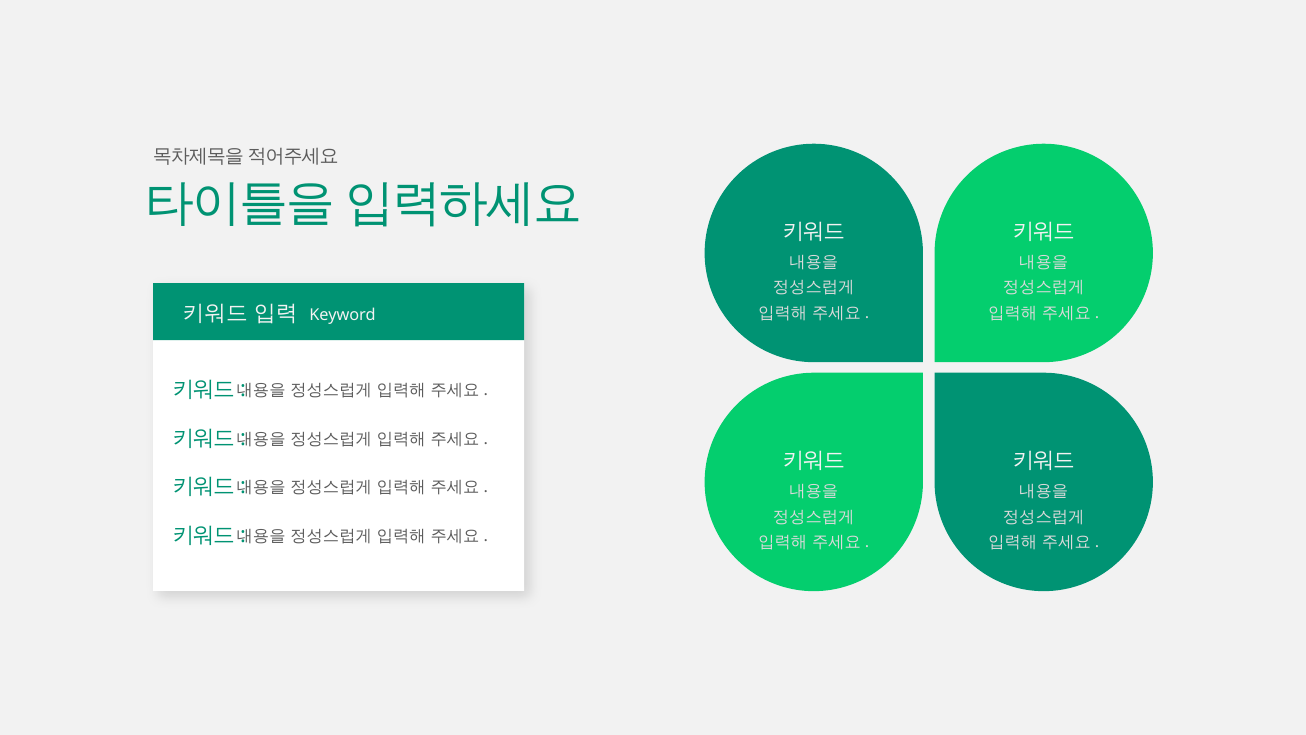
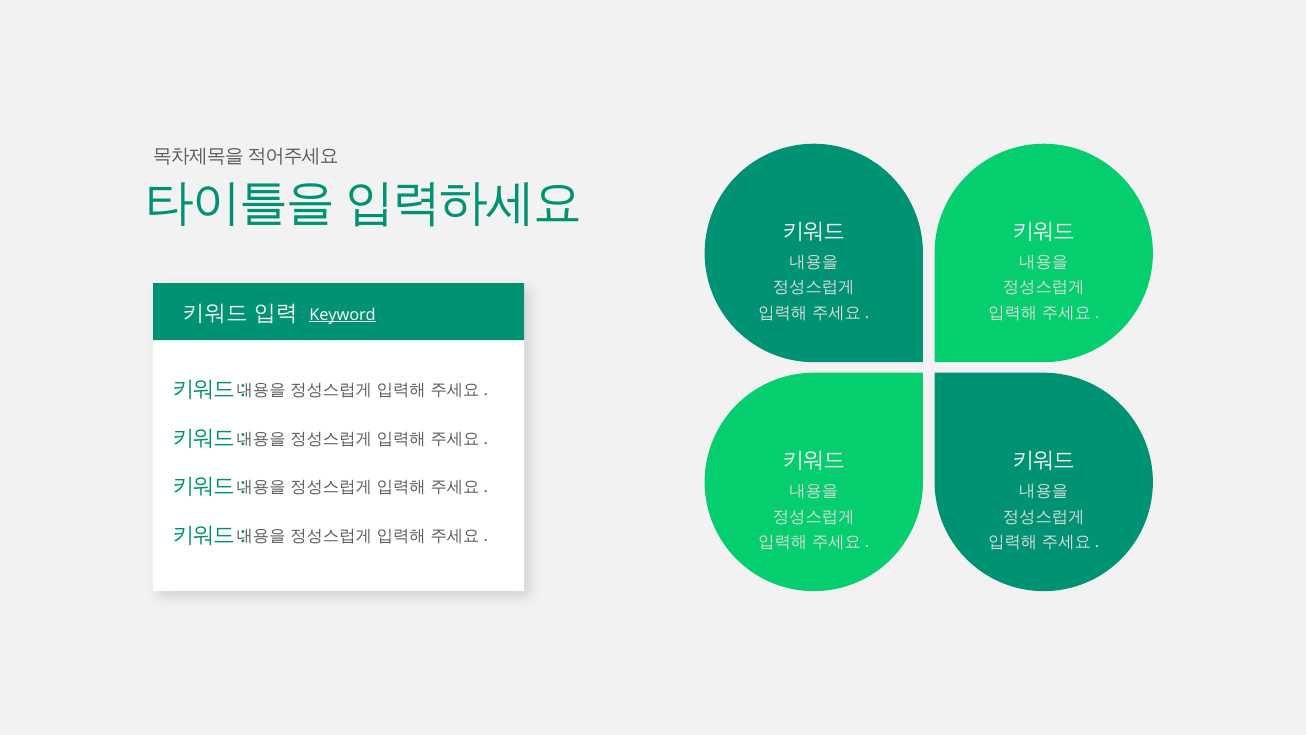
Keyword underline: none -> present
